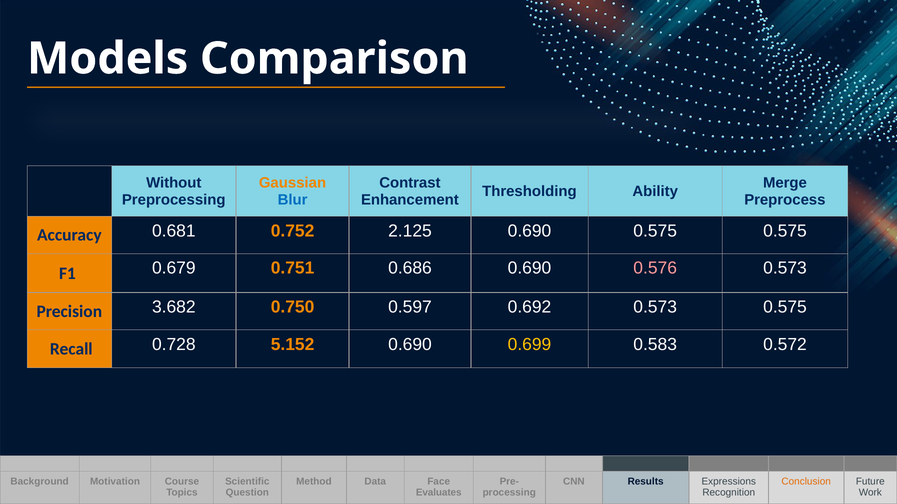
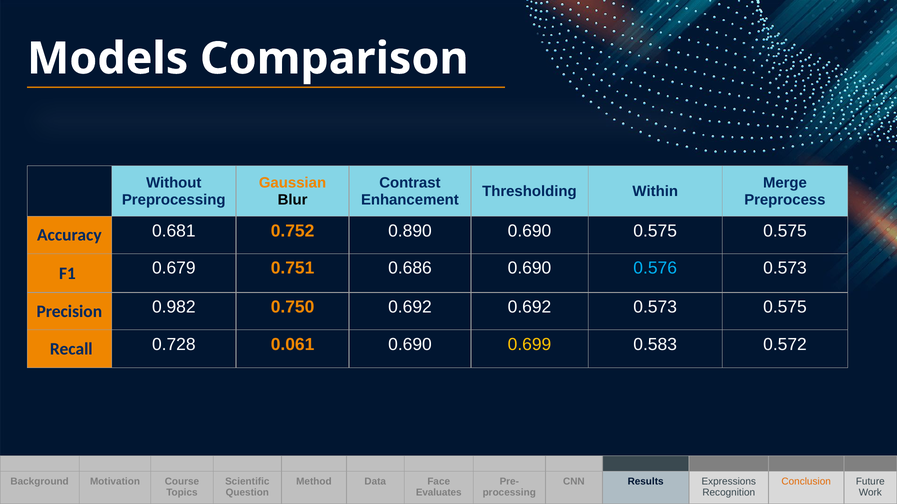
Ability: Ability -> Within
Blur colour: blue -> black
2.125: 2.125 -> 0.890
0.576 colour: pink -> light blue
3.682: 3.682 -> 0.982
0.750 0.597: 0.597 -> 0.692
5.152: 5.152 -> 0.061
